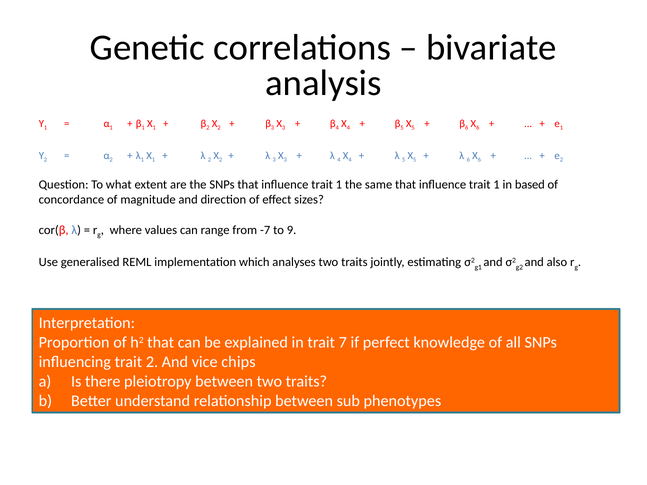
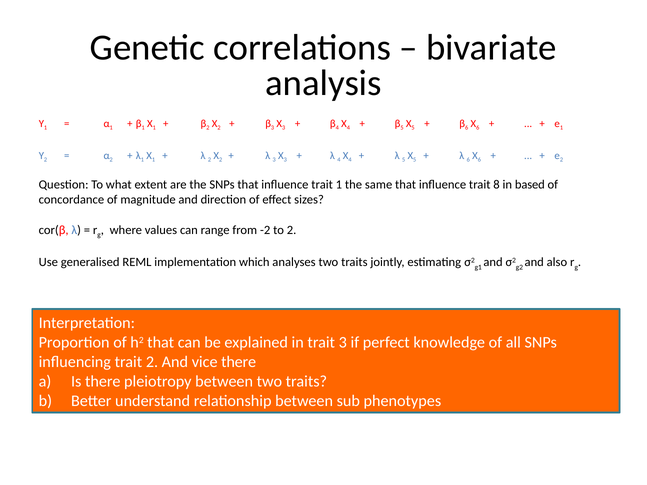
1 at (496, 185): 1 -> 8
-7: -7 -> -2
to 9: 9 -> 2
trait 7: 7 -> 3
vice chips: chips -> there
